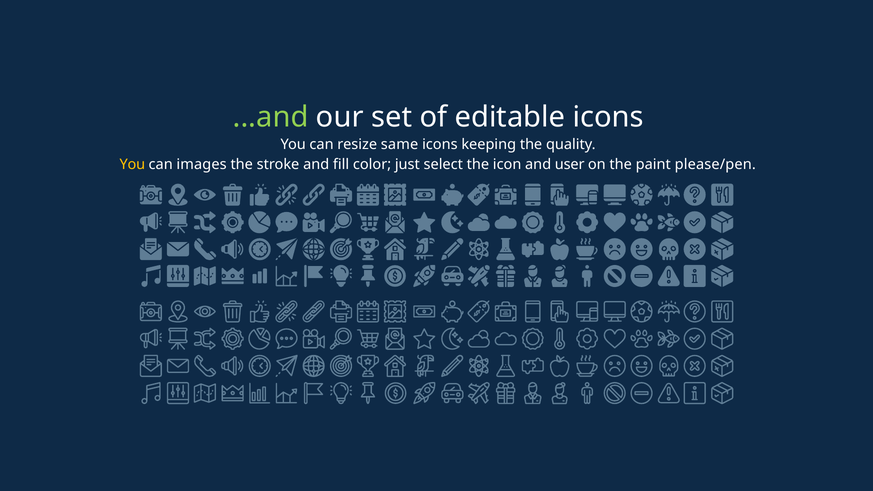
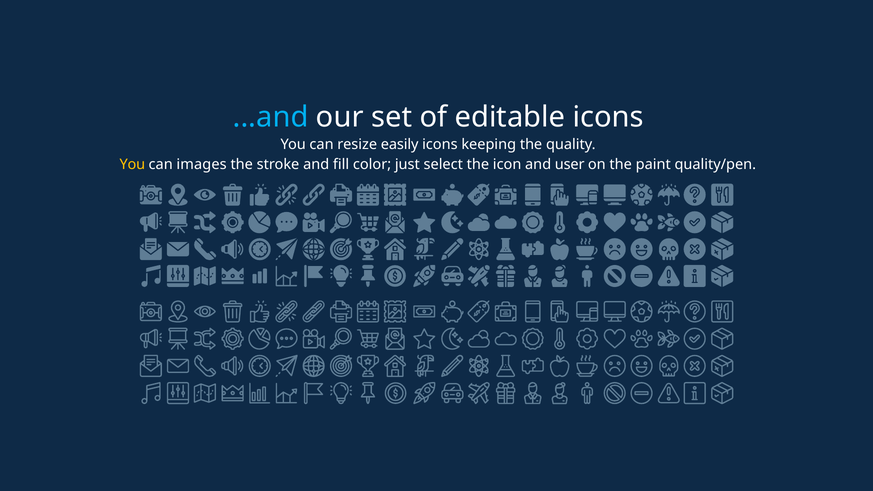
...and colour: light green -> light blue
same: same -> easily
please/pen: please/pen -> quality/pen
